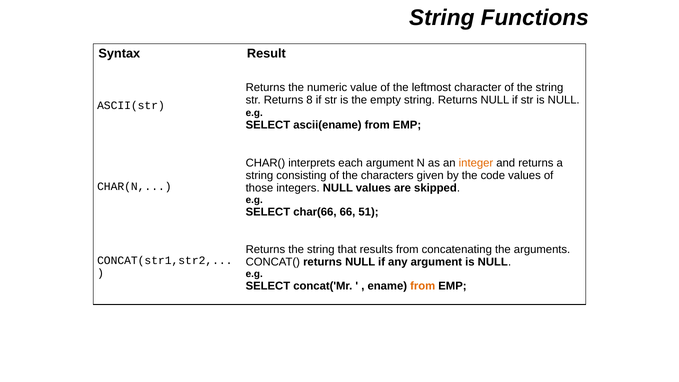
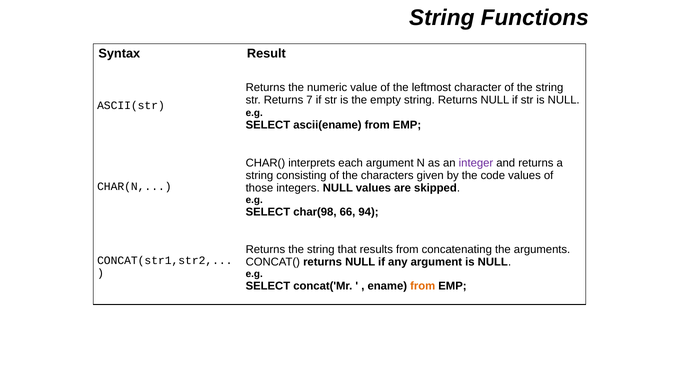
8: 8 -> 7
integer colour: orange -> purple
char(66: char(66 -> char(98
51: 51 -> 94
